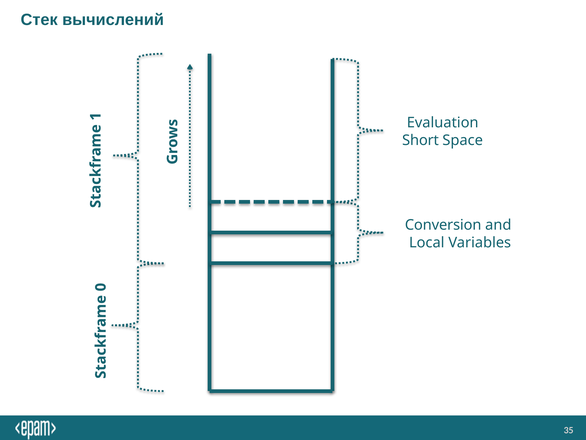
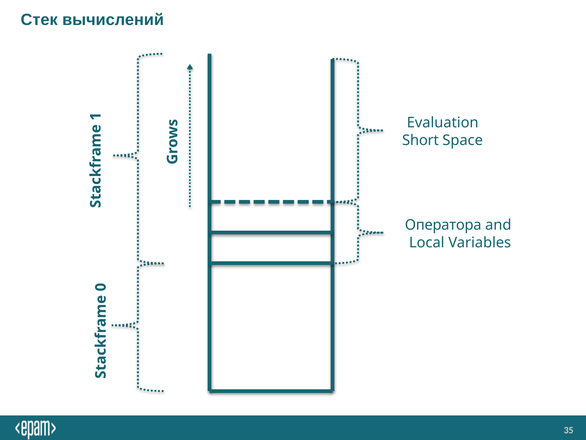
Conversion: Conversion -> Оператора
